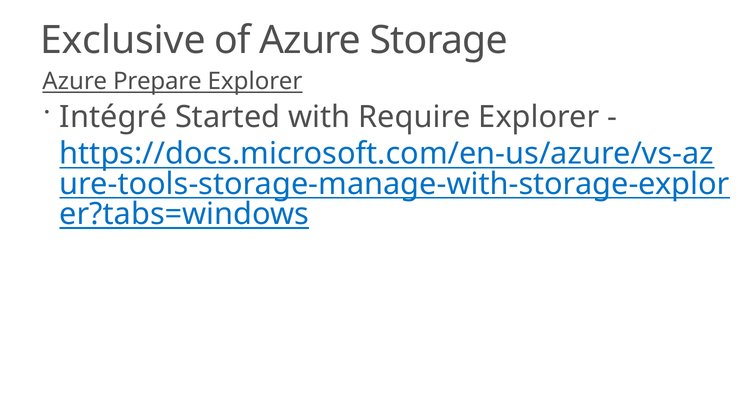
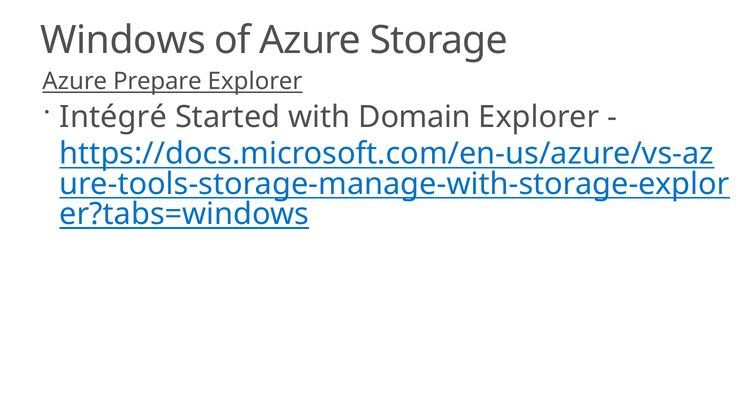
Exclusive: Exclusive -> Windows
Require: Require -> Domain
